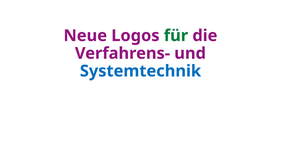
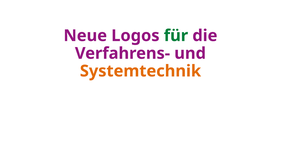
Systemtechnik colour: blue -> orange
